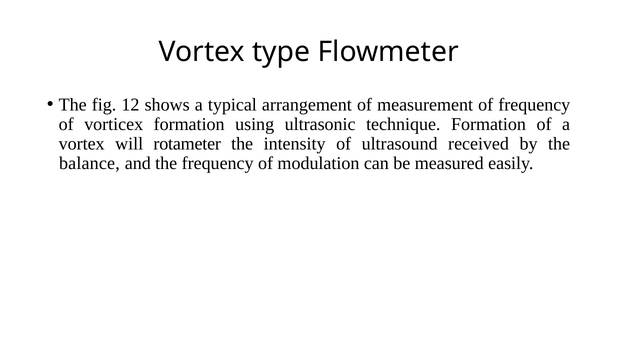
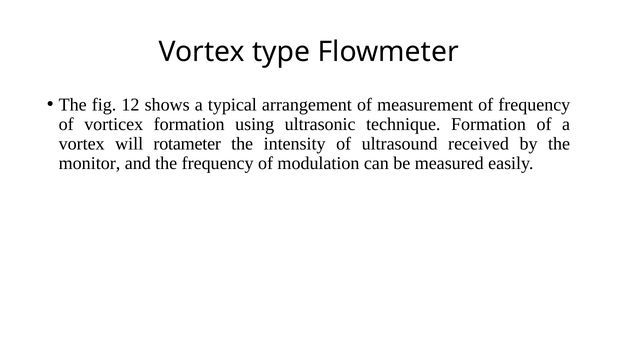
balance: balance -> monitor
